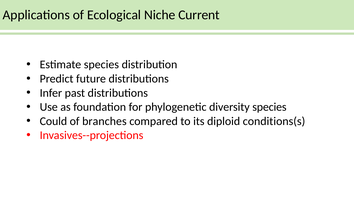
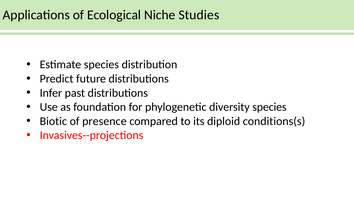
Current: Current -> Studies
Could: Could -> Biotic
branches: branches -> presence
